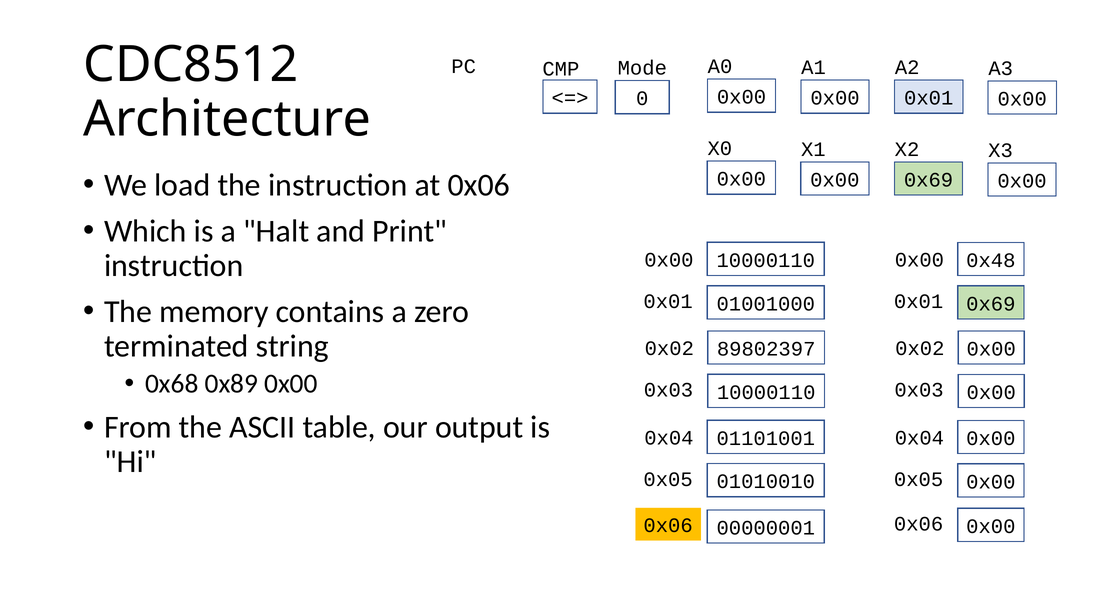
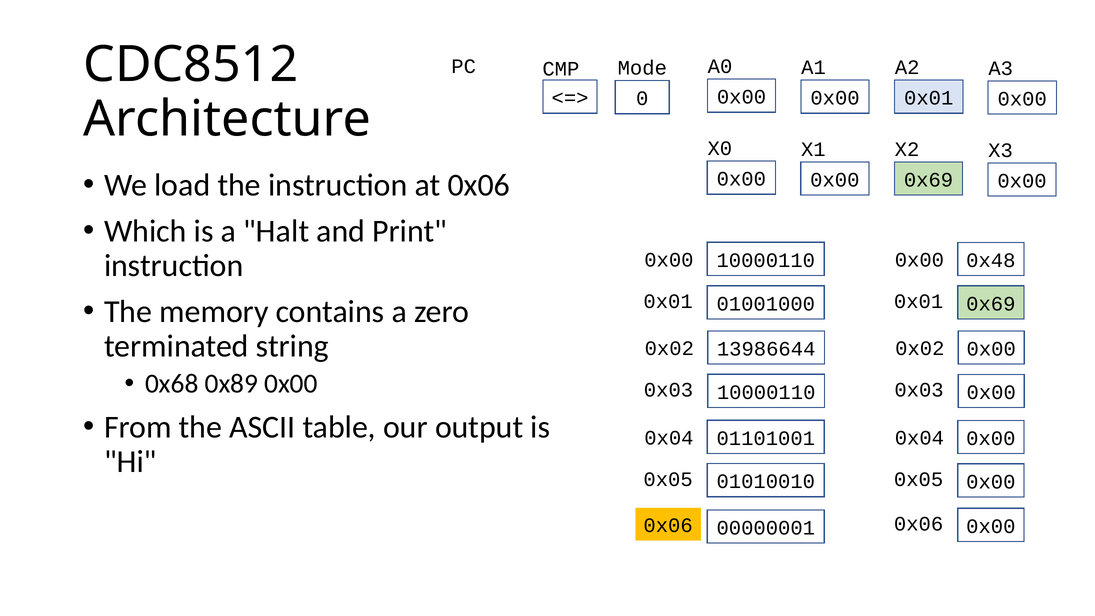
89802397: 89802397 -> 13986644
